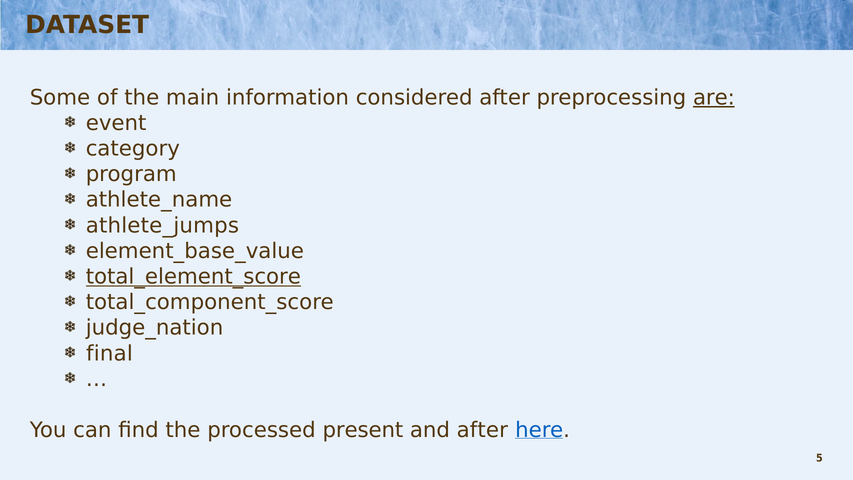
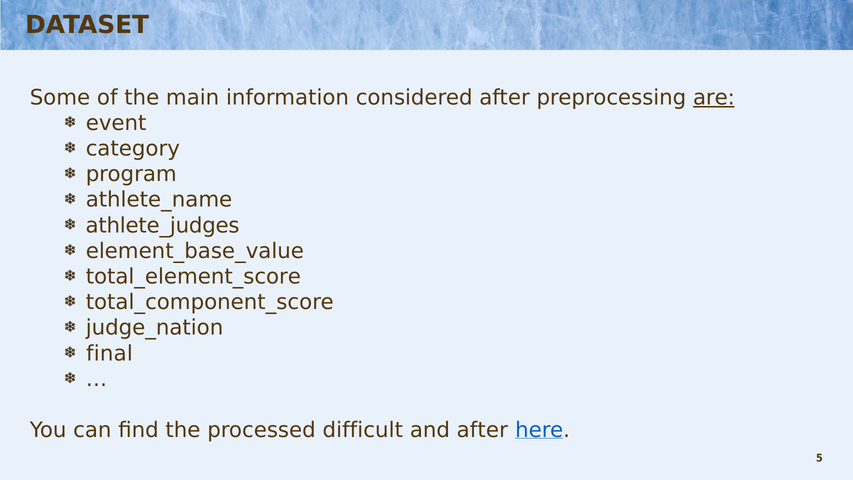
athlete_jumps: athlete_jumps -> athlete_judges
total_element_score underline: present -> none
present: present -> difficult
